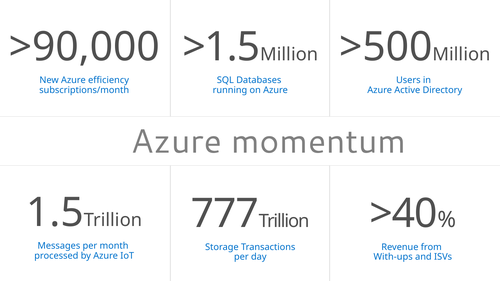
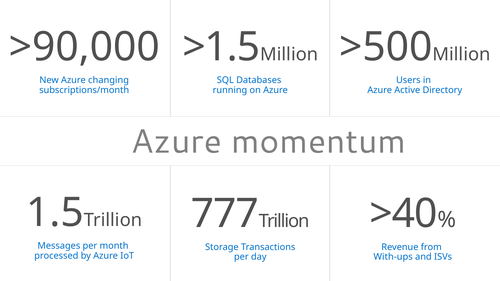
efficiency: efficiency -> changing
